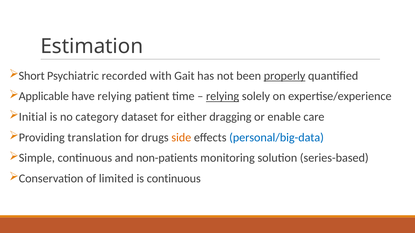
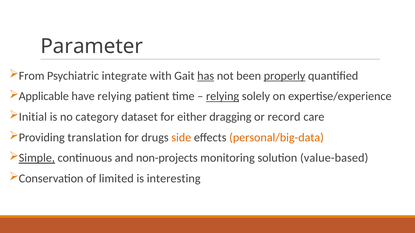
Estimation: Estimation -> Parameter
Short: Short -> From
recorded: recorded -> integrate
has underline: none -> present
enable: enable -> record
personal/big-data colour: blue -> orange
Simple underline: none -> present
non-patients: non-patients -> non-projects
series-based: series-based -> value-based
is continuous: continuous -> interesting
